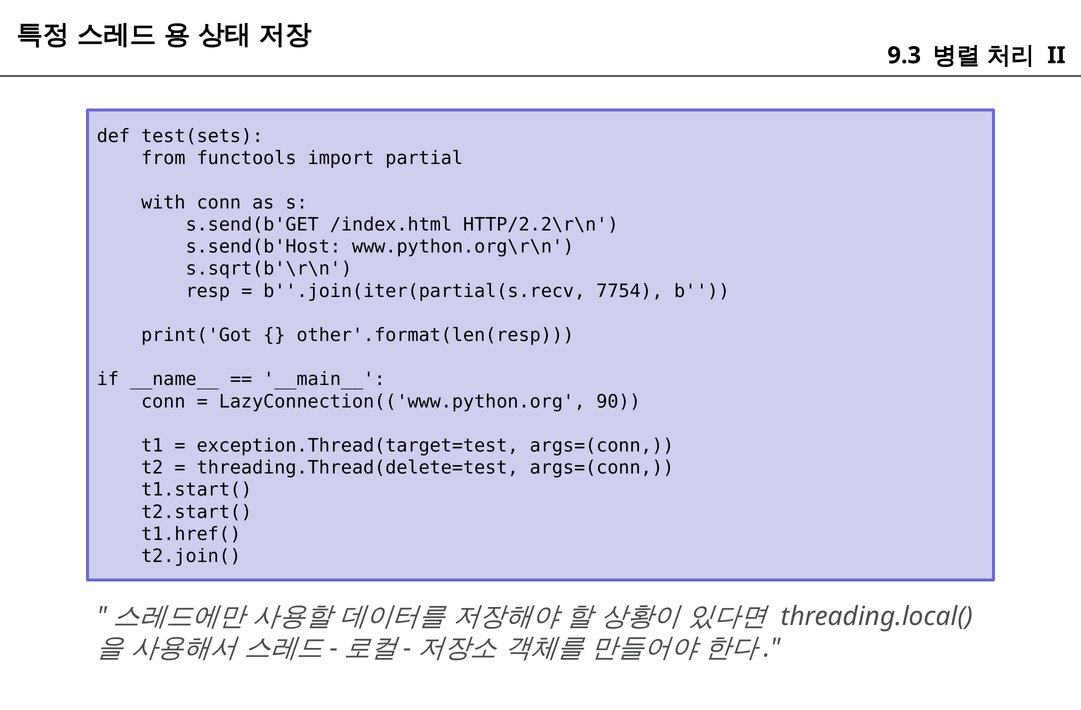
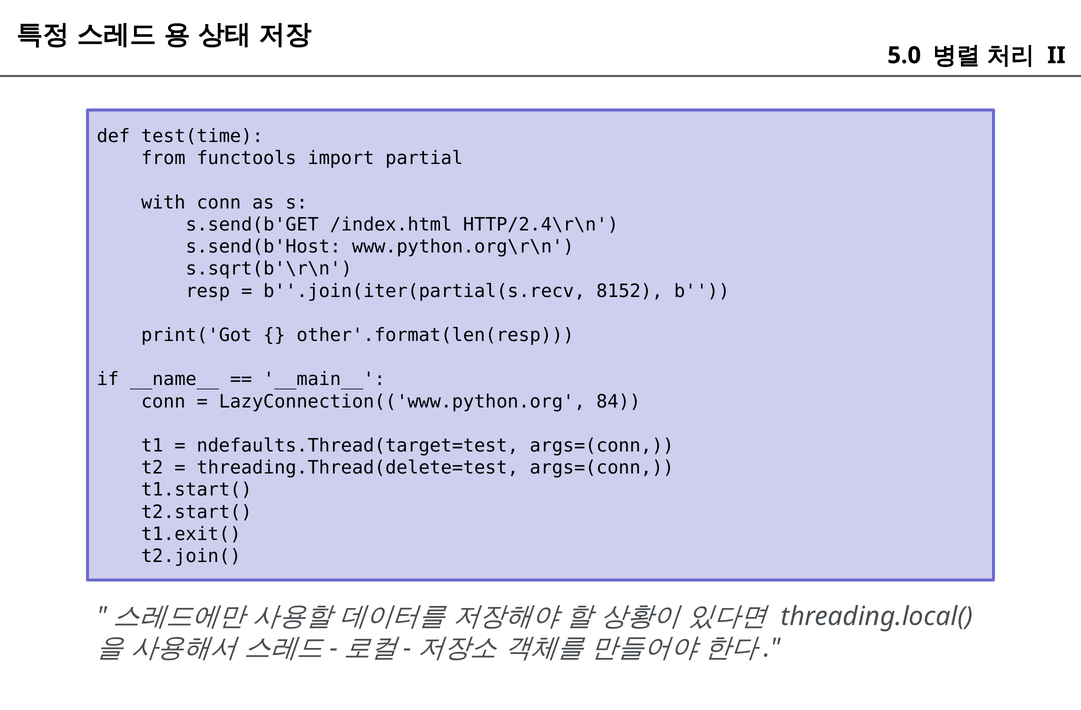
9.3: 9.3 -> 5.0
test(sets: test(sets -> test(time
HTTP/2.2\r\n: HTTP/2.2\r\n -> HTTP/2.4\r\n
7754: 7754 -> 8152
90: 90 -> 84
exception.Thread(target=test: exception.Thread(target=test -> ndefaults.Thread(target=test
t1.href(: t1.href( -> t1.exit(
